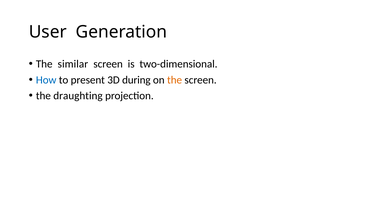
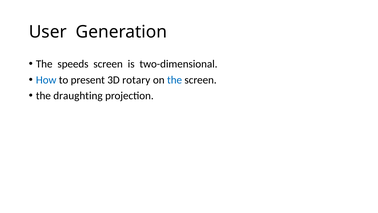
similar: similar -> speeds
during: during -> rotary
the at (175, 80) colour: orange -> blue
